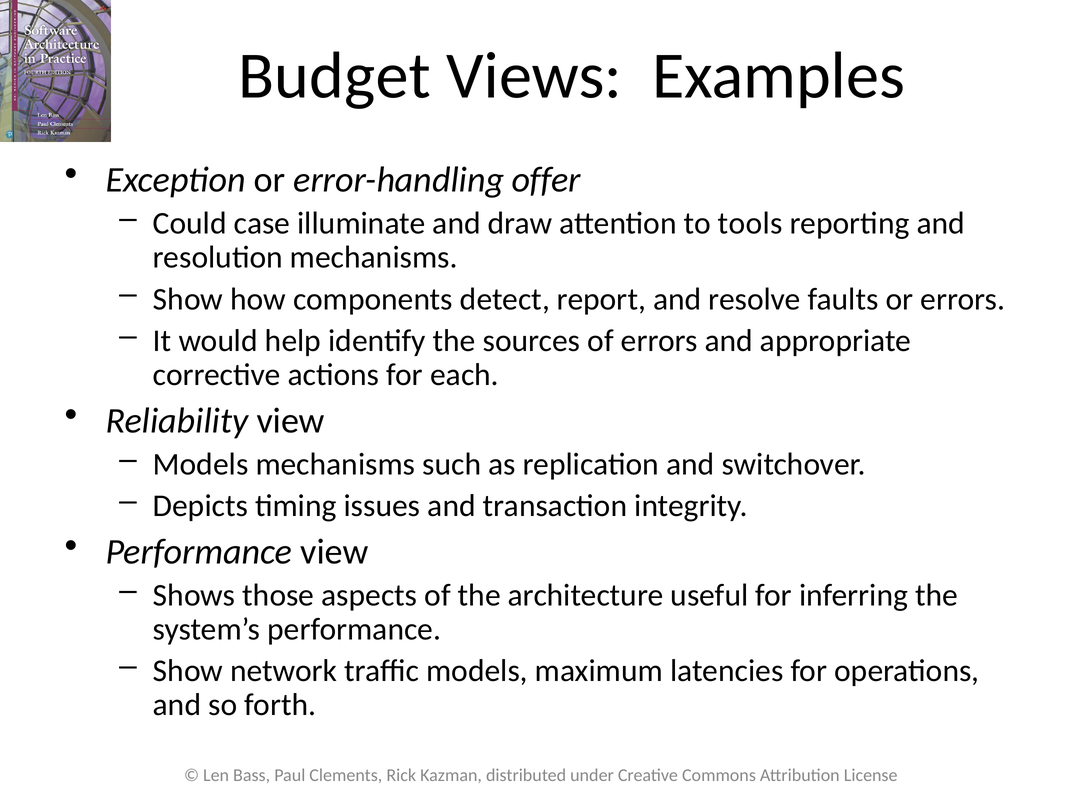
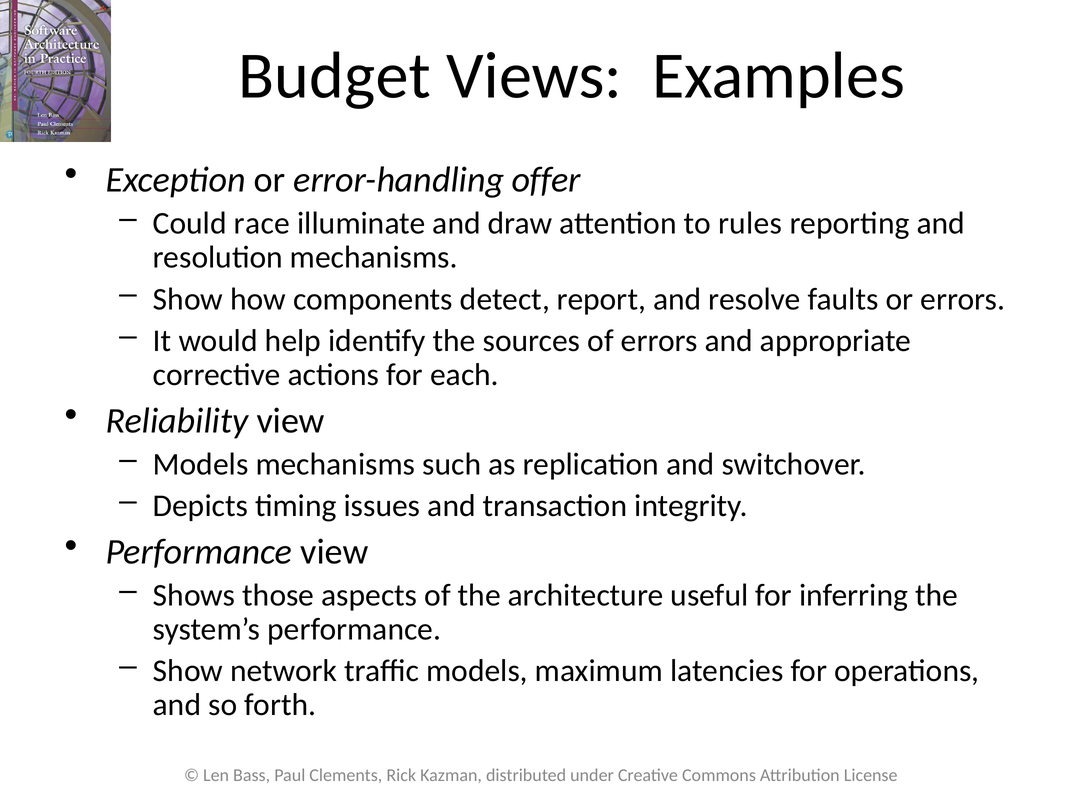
case: case -> race
tools: tools -> rules
